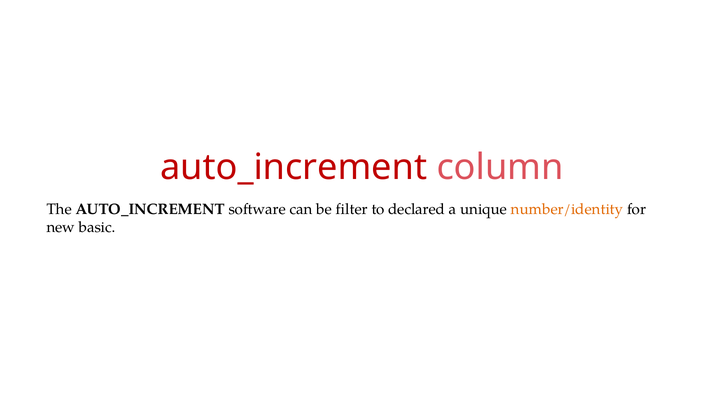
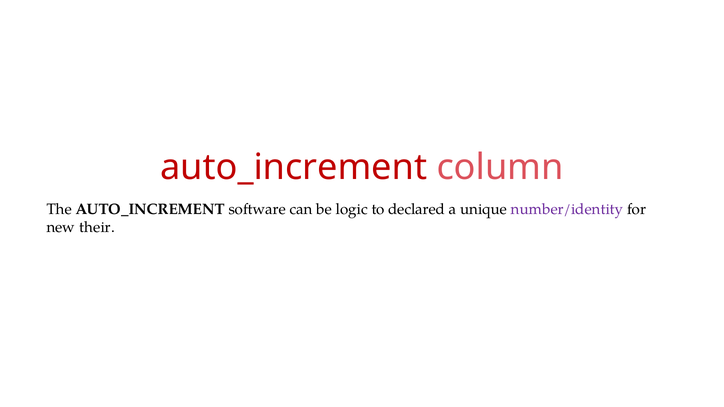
filter: filter -> logic
number/identity colour: orange -> purple
basic: basic -> their
